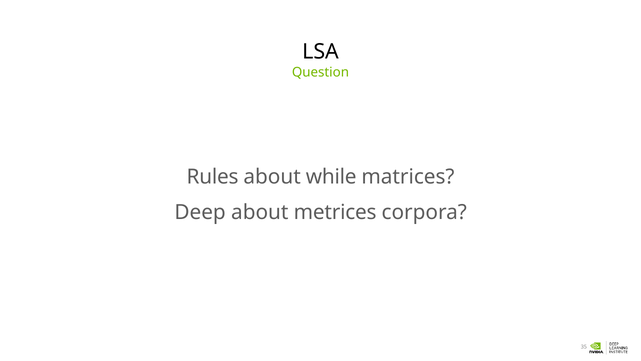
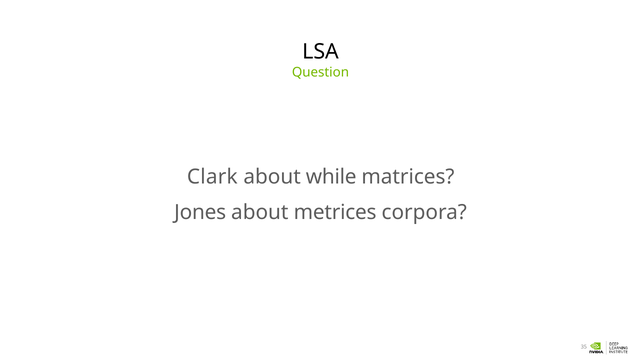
Rules: Rules -> Clark
Deep: Deep -> Jones
